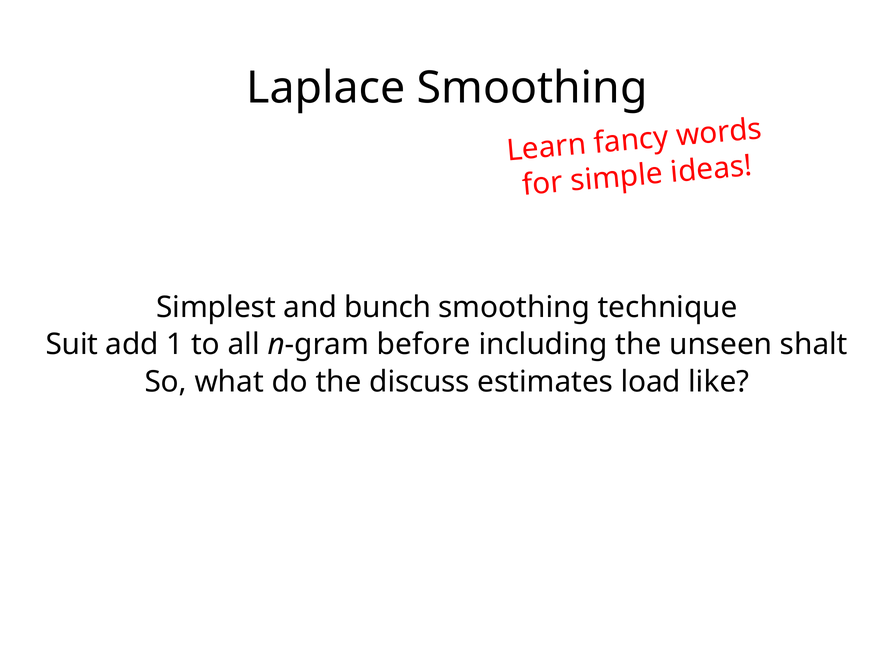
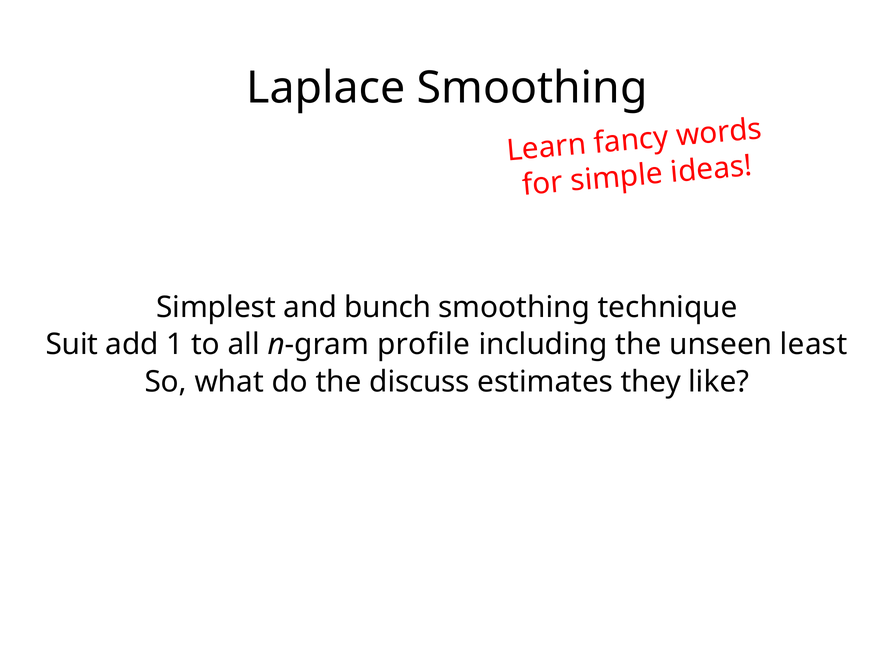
before: before -> profile
shalt: shalt -> least
load: load -> they
